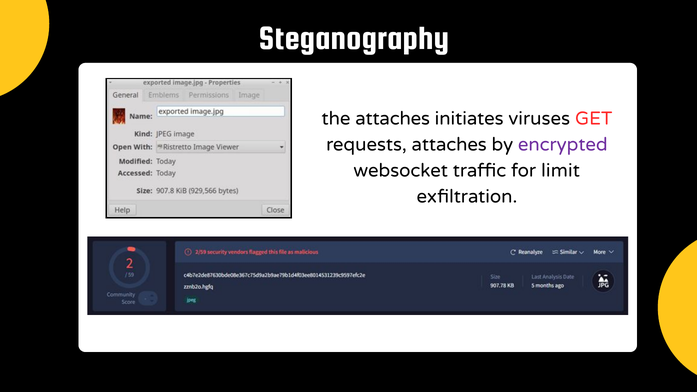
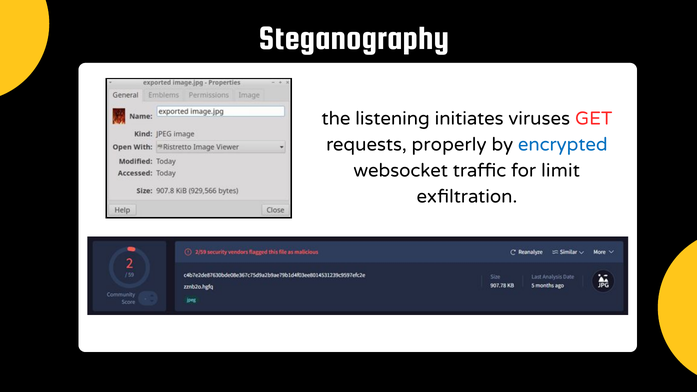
the attaches: attaches -> listening
requests attaches: attaches -> properly
encrypted colour: purple -> blue
